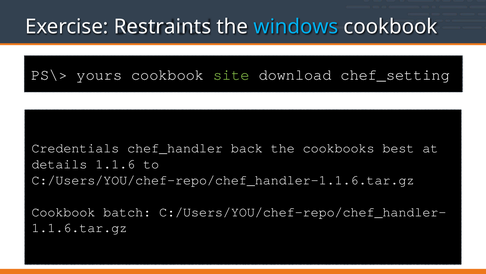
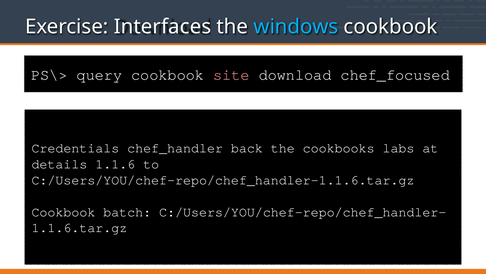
Restraints: Restraints -> Interfaces
yours: yours -> query
site colour: light green -> pink
chef_setting: chef_setting -> chef_focused
best: best -> labs
